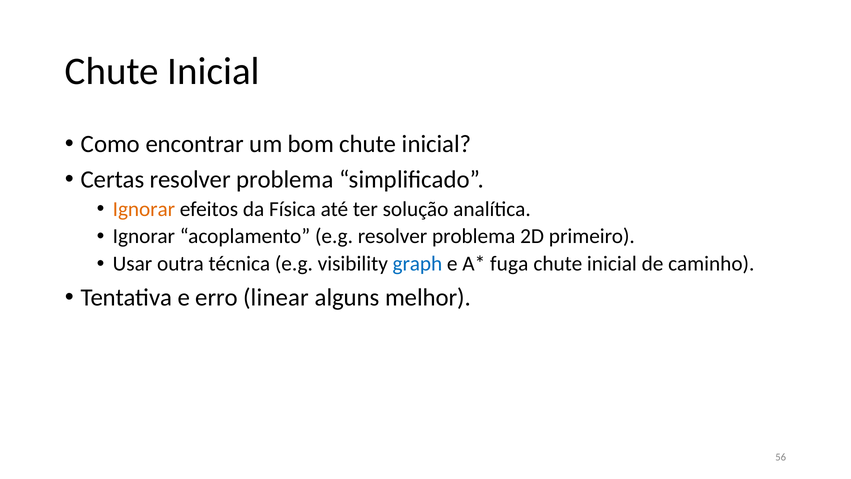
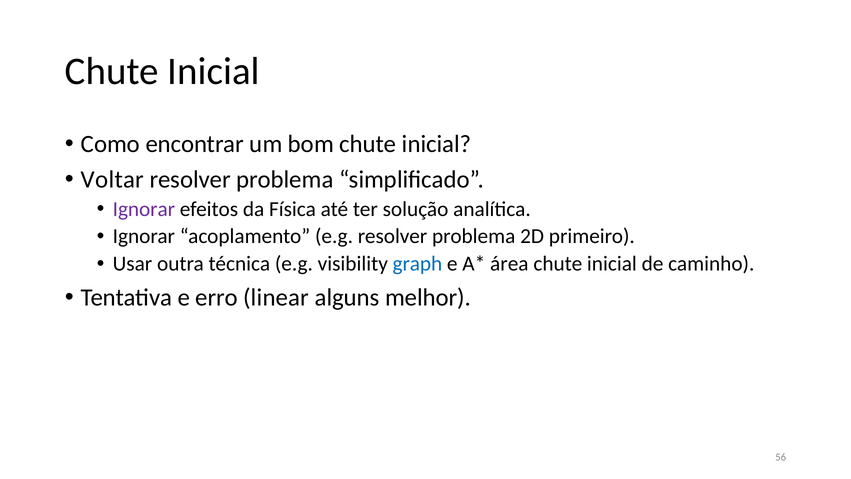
Certas: Certas -> Voltar
Ignorar at (144, 209) colour: orange -> purple
fuga: fuga -> área
